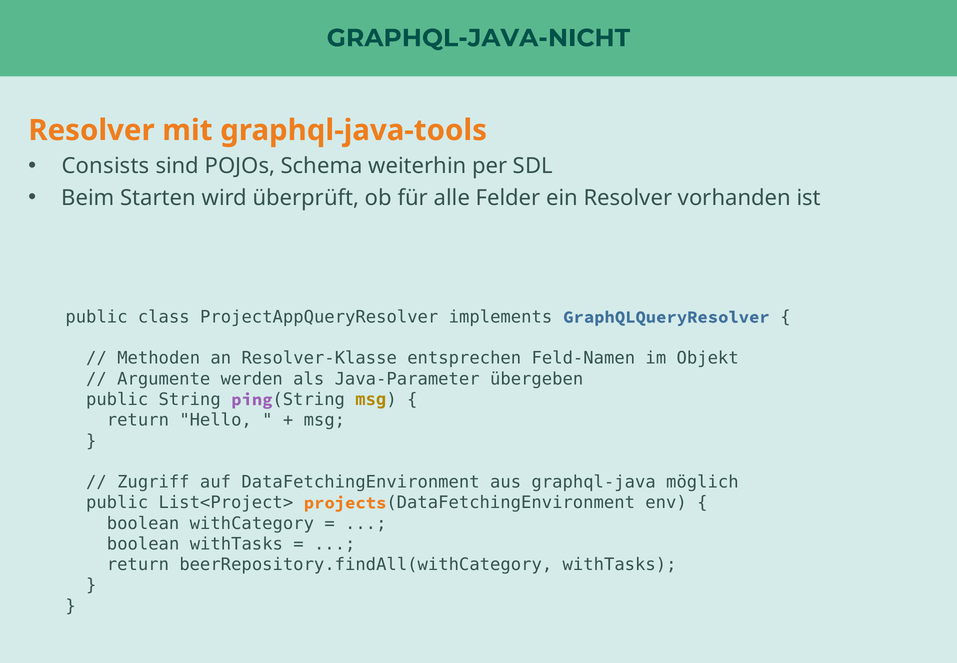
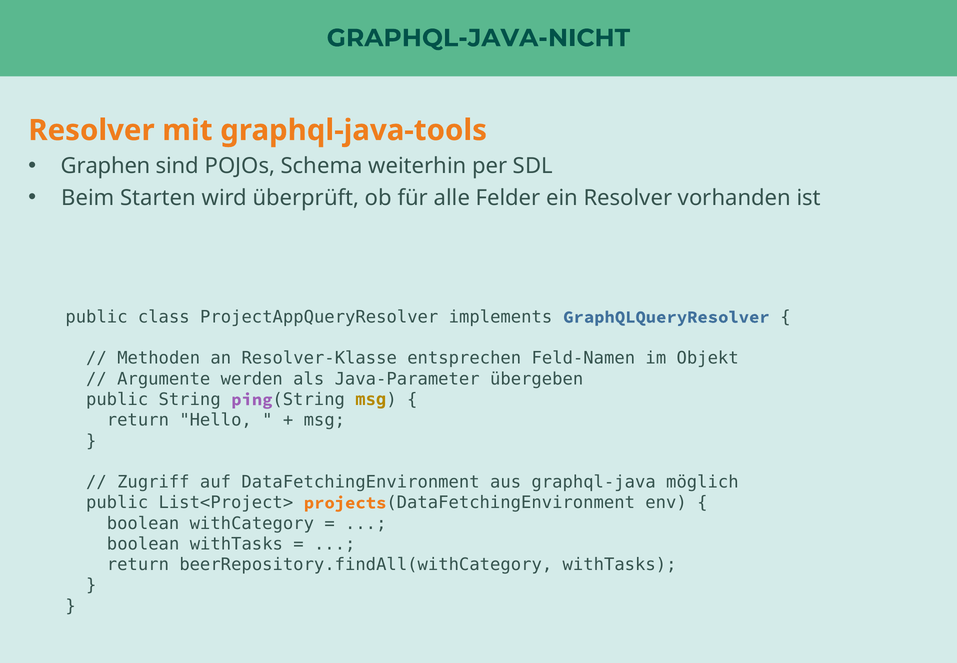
Consists: Consists -> Graphen
